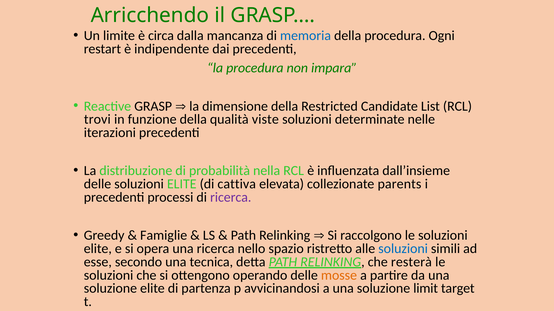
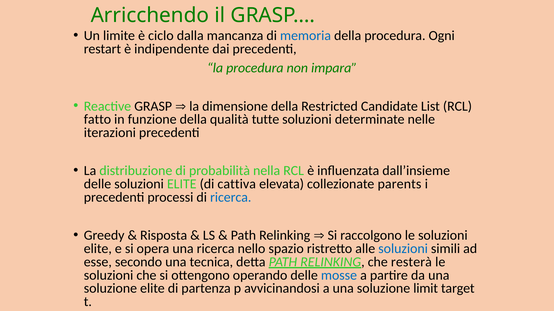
circa: circa -> ciclo
trovi: trovi -> fatto
viste: viste -> tutte
ricerca at (231, 198) colour: purple -> blue
Famiglie: Famiglie -> Risposta
mosse colour: orange -> blue
